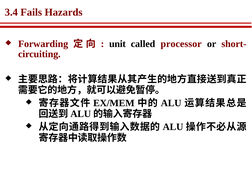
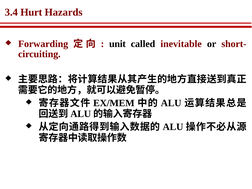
Fails: Fails -> Hurt
processor: processor -> inevitable
